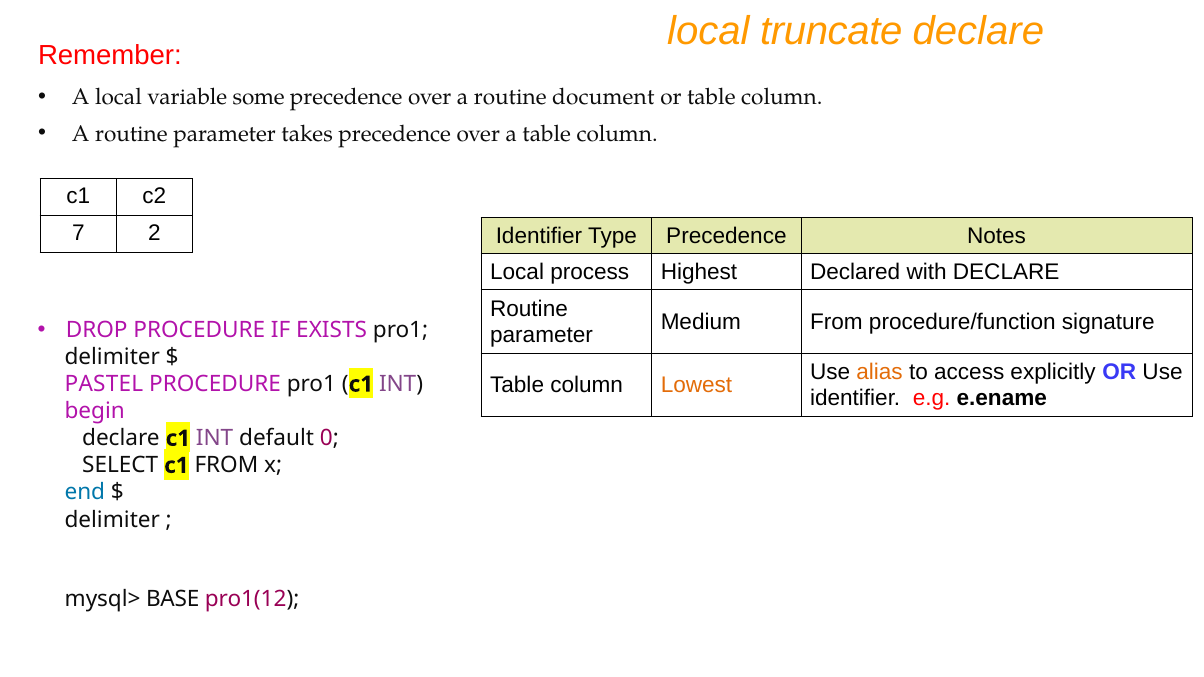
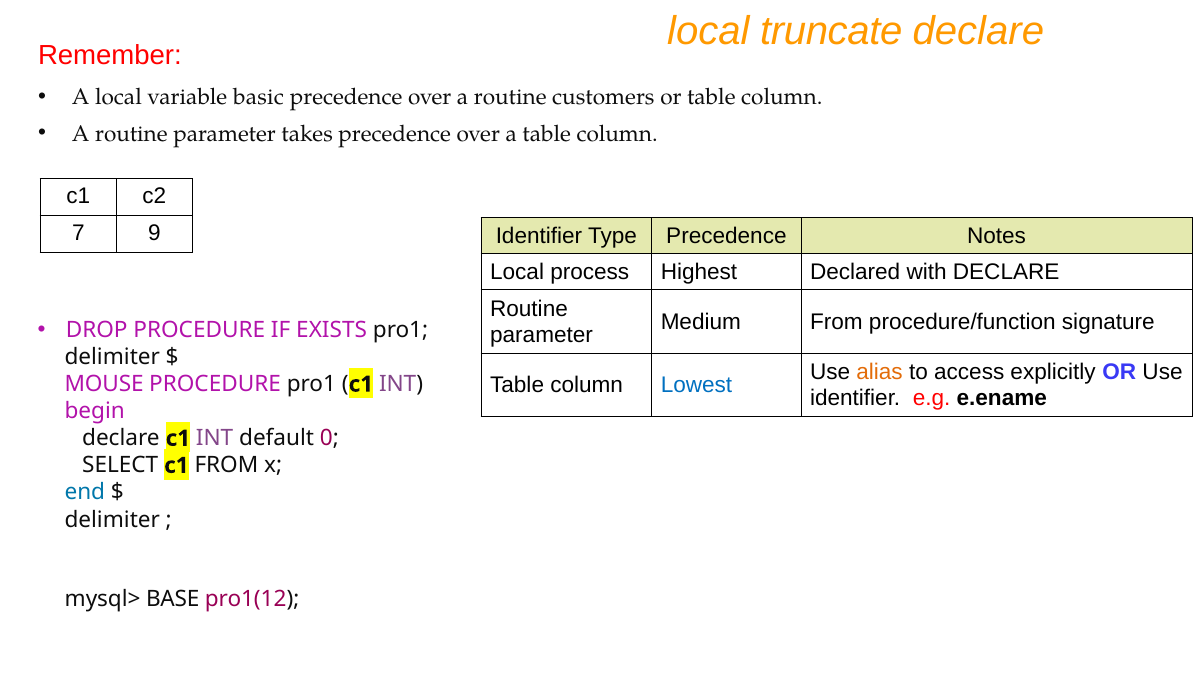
some: some -> basic
document: document -> customers
2: 2 -> 9
Lowest colour: orange -> blue
PASTEL: PASTEL -> MOUSE
